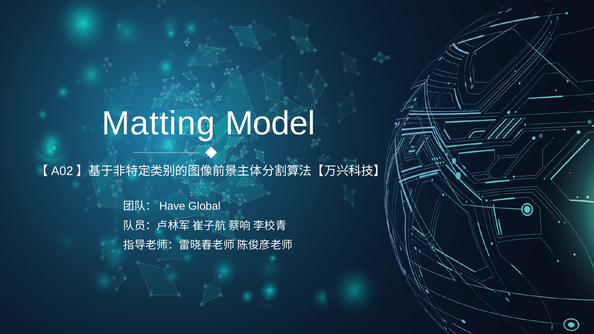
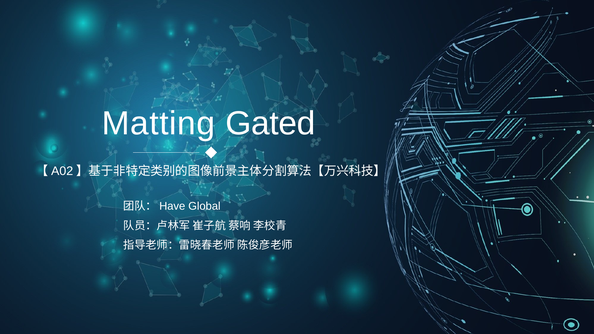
Model: Model -> Gated
